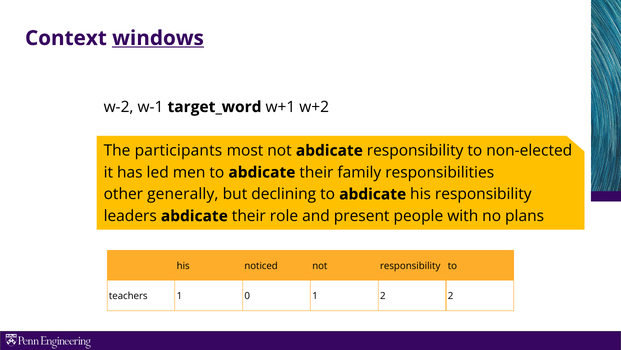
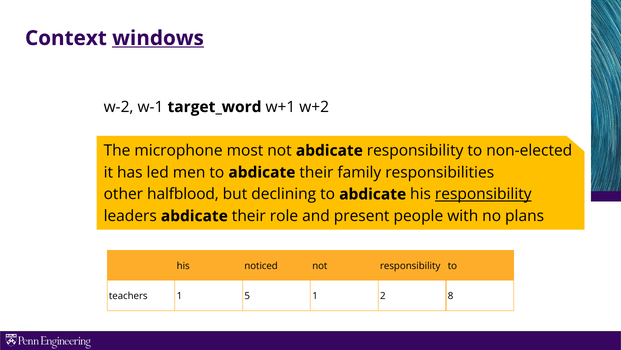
participants: participants -> microphone
generally: generally -> halfblood
responsibility at (483, 194) underline: none -> present
0: 0 -> 5
2 2: 2 -> 8
